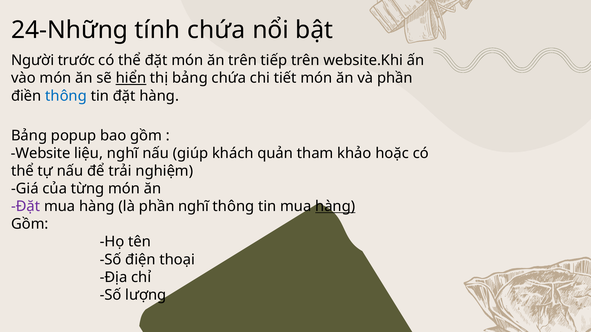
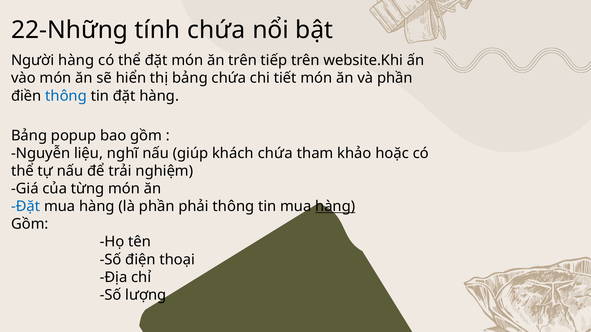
24-Những: 24-Những -> 22-Những
Người trước: trước -> hàng
hiển underline: present -> none
Website: Website -> Nguyễn
khách quản: quản -> chứa
Đặt at (26, 207) colour: purple -> blue
phần nghĩ: nghĩ -> phải
